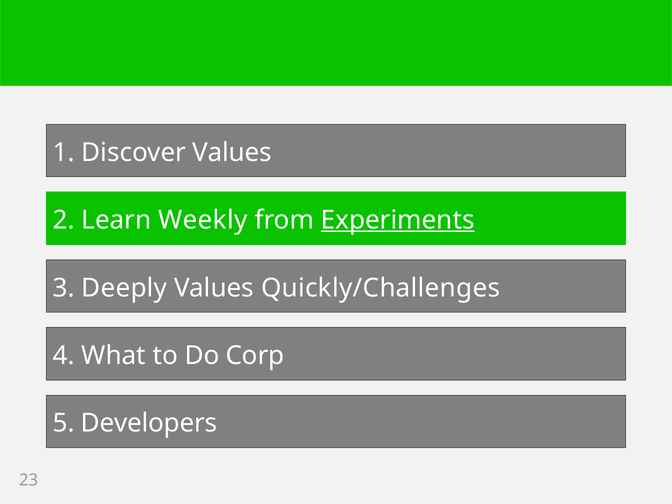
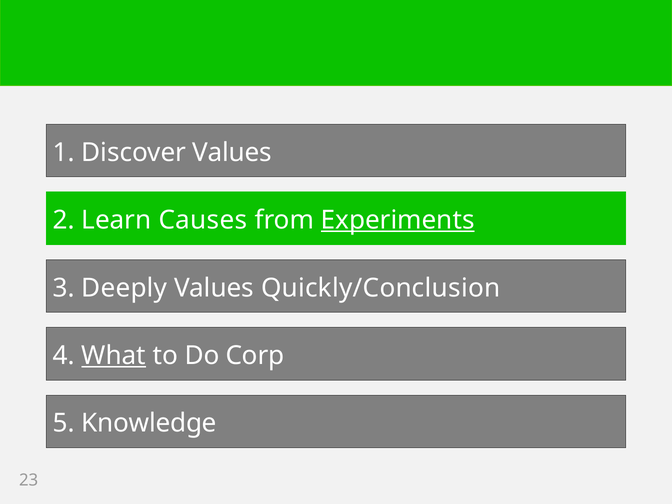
Weekly: Weekly -> Causes
Quickly/Challenges: Quickly/Challenges -> Quickly/Conclusion
What underline: none -> present
Developers: Developers -> Knowledge
